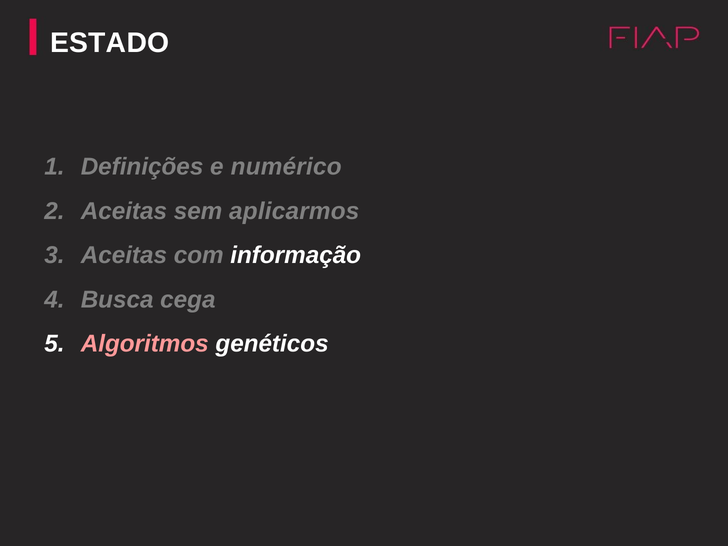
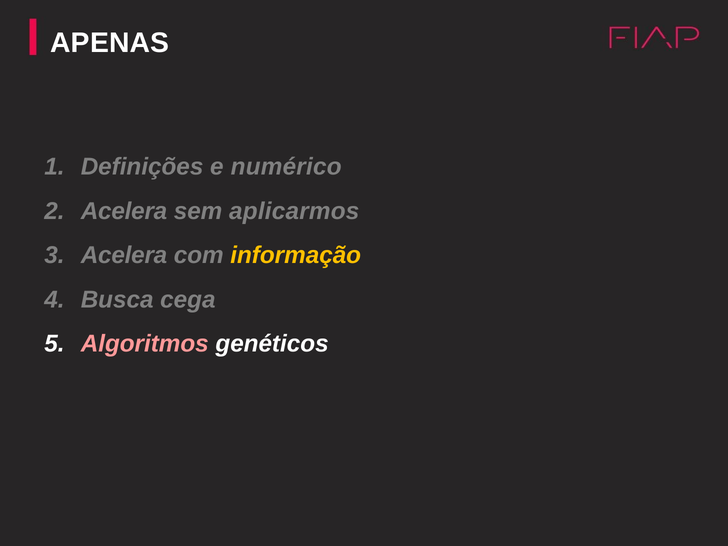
ESTADO: ESTADO -> APENAS
Aceitas at (124, 211): Aceitas -> Acelera
Aceitas at (124, 255): Aceitas -> Acelera
informação colour: white -> yellow
